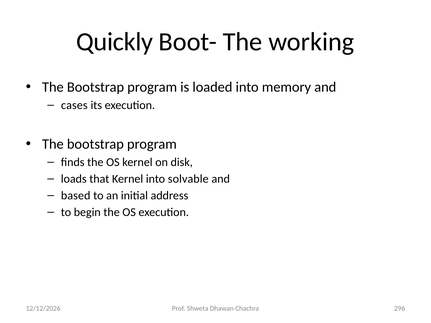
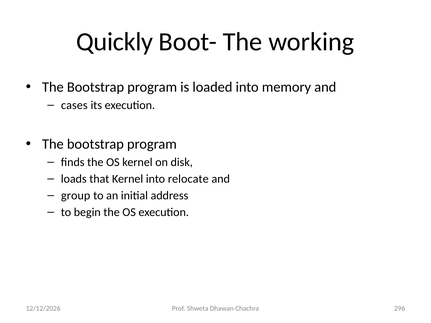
solvable: solvable -> relocate
based: based -> group
